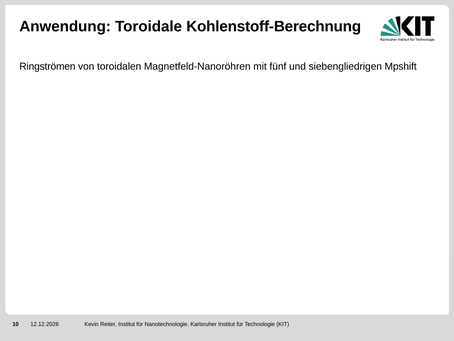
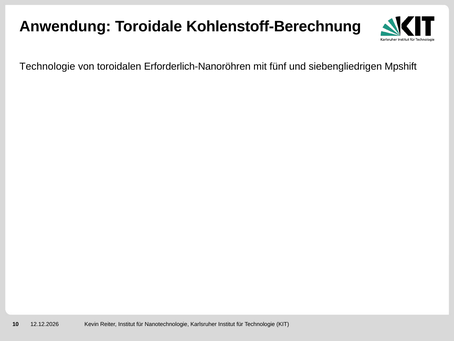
Ringströmen at (47, 66): Ringströmen -> Technologie
Magnetfeld-Nanoröhren: Magnetfeld-Nanoröhren -> Erforderlich-Nanoröhren
